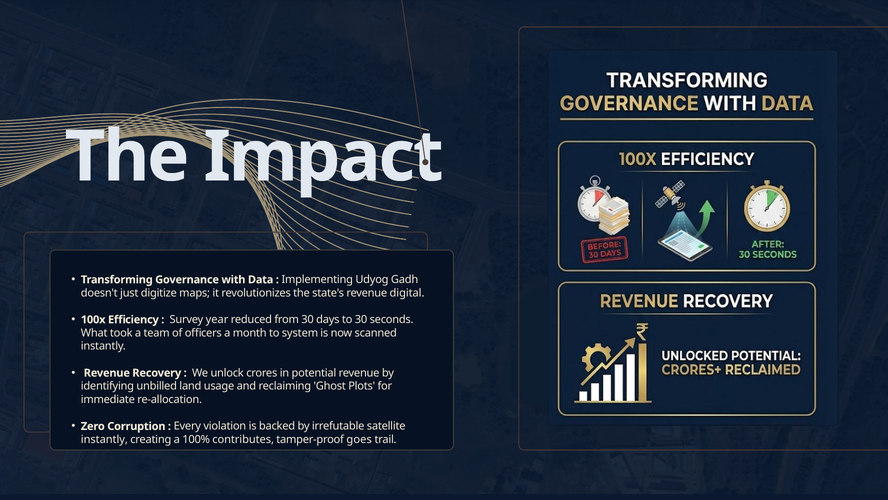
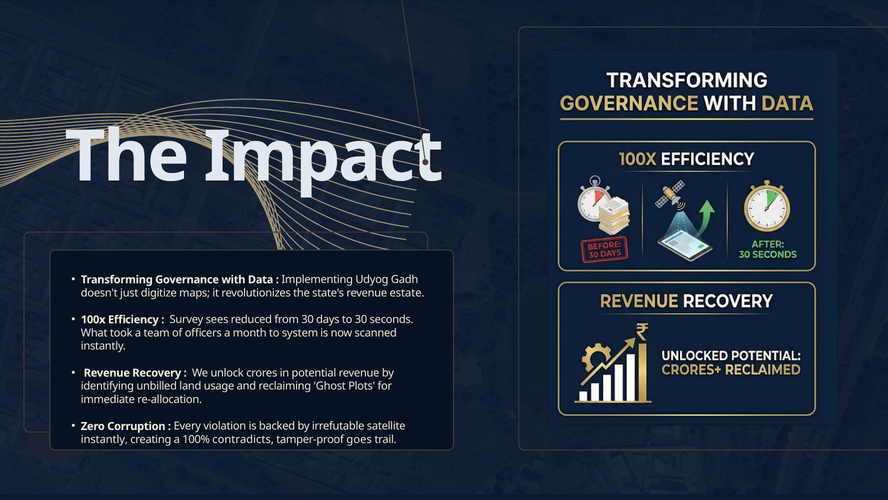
digital: digital -> estate
year: year -> sees
contributes: contributes -> contradicts
